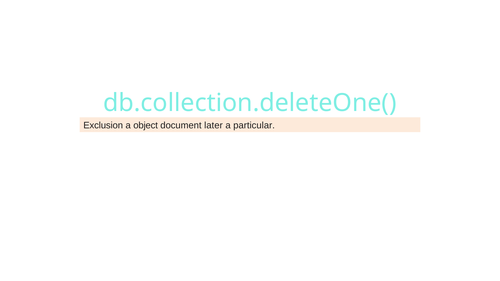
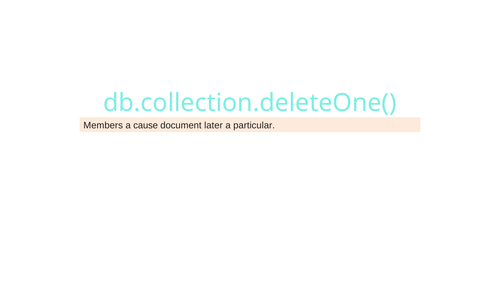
Exclusion: Exclusion -> Members
object: object -> cause
